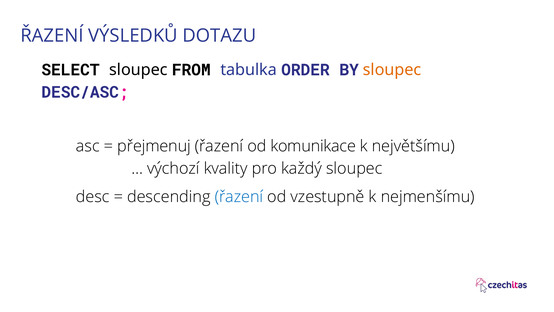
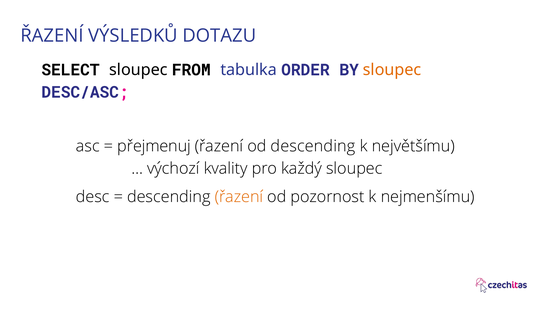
od komunikace: komunikace -> descending
řazení at (239, 197) colour: blue -> orange
vzestupně: vzestupně -> pozornost
